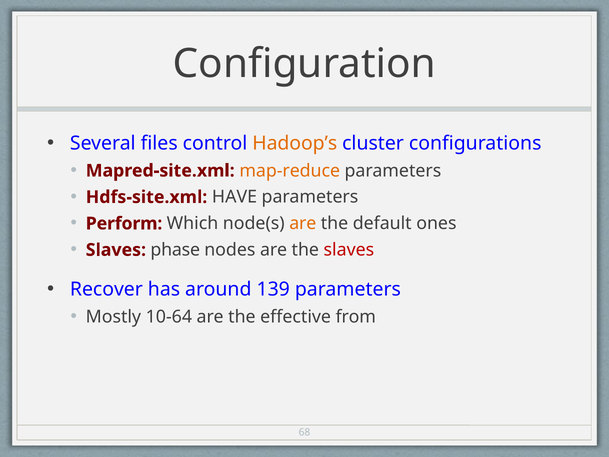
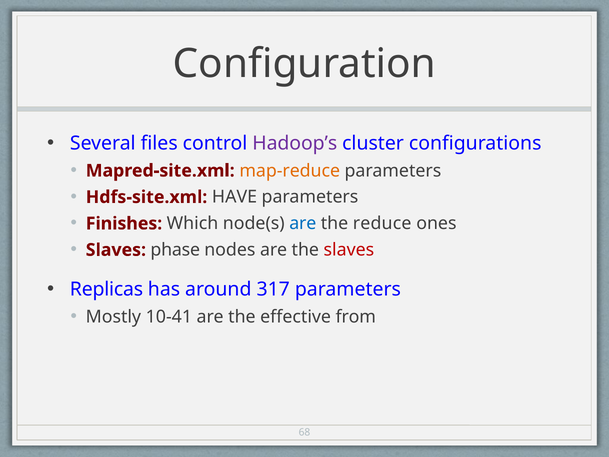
Hadoop’s colour: orange -> purple
Perform: Perform -> Finishes
are at (303, 223) colour: orange -> blue
default: default -> reduce
Recover: Recover -> Replicas
139: 139 -> 317
10-64: 10-64 -> 10-41
